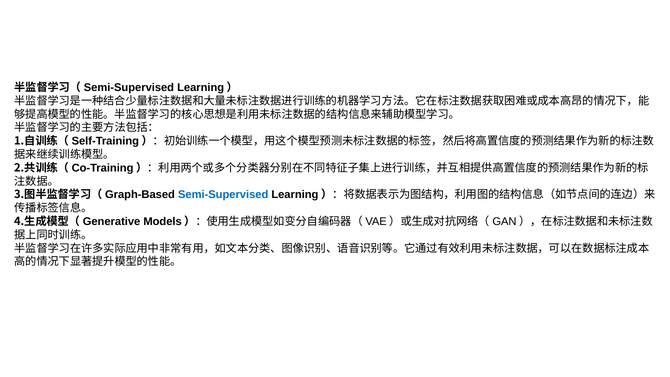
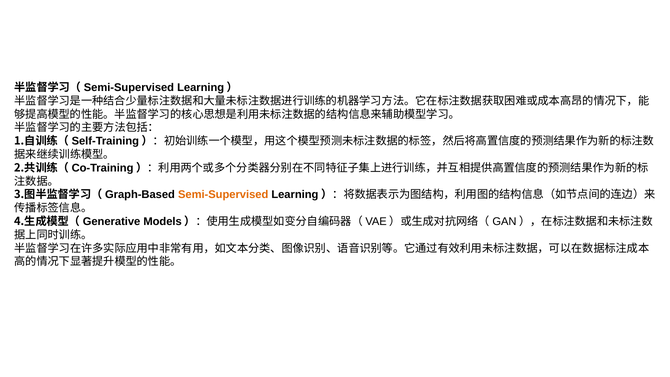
Semi-Supervised colour: blue -> orange
